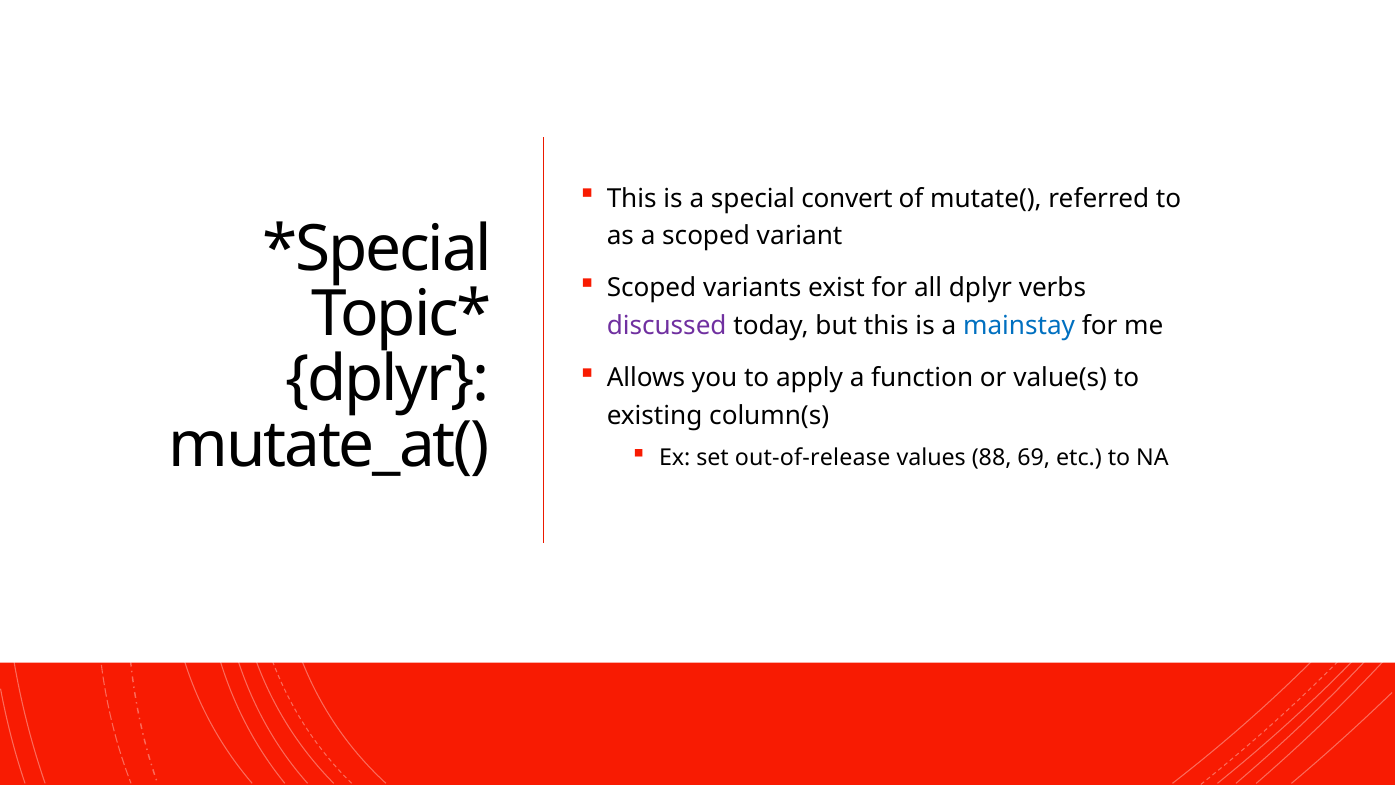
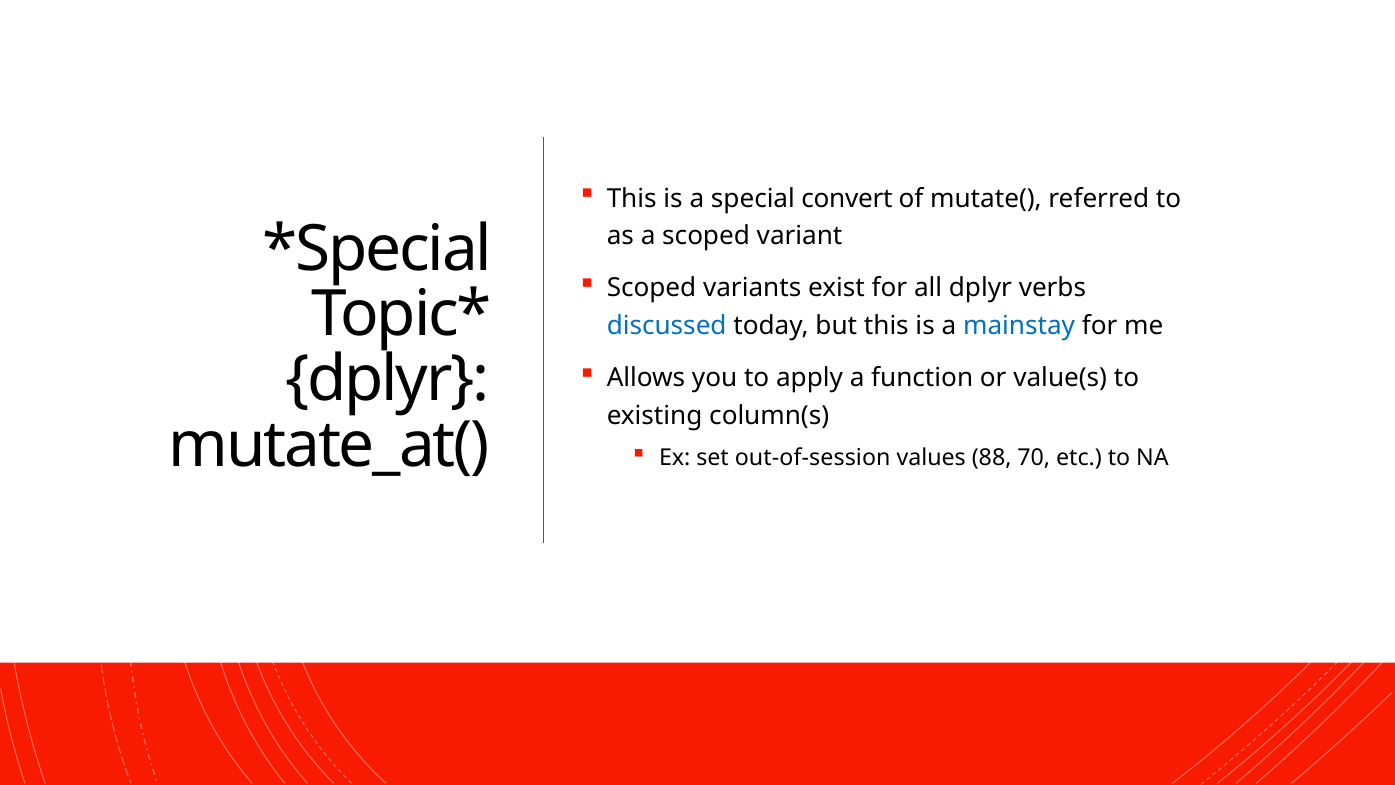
discussed colour: purple -> blue
out-of-release: out-of-release -> out-of-session
69: 69 -> 70
